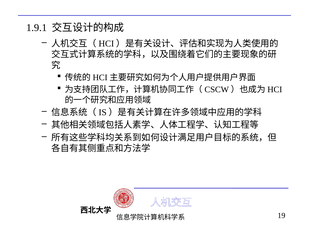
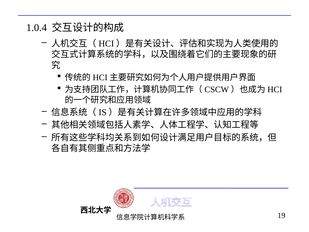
1.9.1: 1.9.1 -> 1.0.4
